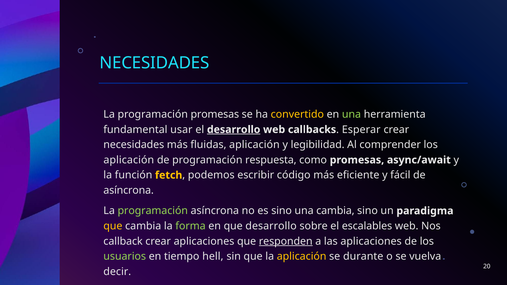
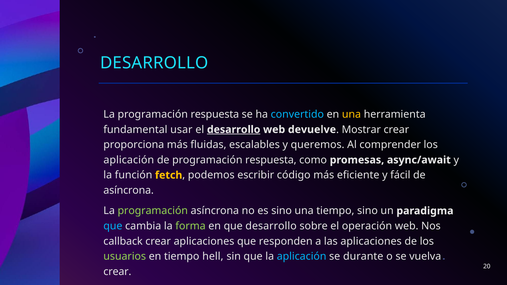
NECESIDADES at (154, 63): NECESIDADES -> DESARROLLO
La programación promesas: promesas -> respuesta
convertido colour: yellow -> light blue
una at (351, 114) colour: light green -> yellow
callbacks: callbacks -> devuelve
Esperar: Esperar -> Mostrar
necesidades at (134, 145): necesidades -> proporciona
fluidas aplicación: aplicación -> escalables
legibilidad: legibilidad -> queremos
una cambia: cambia -> tiempo
que at (113, 226) colour: yellow -> light blue
escalables: escalables -> operación
responden underline: present -> none
aplicación at (302, 257) colour: yellow -> light blue
decir at (117, 272): decir -> crear
